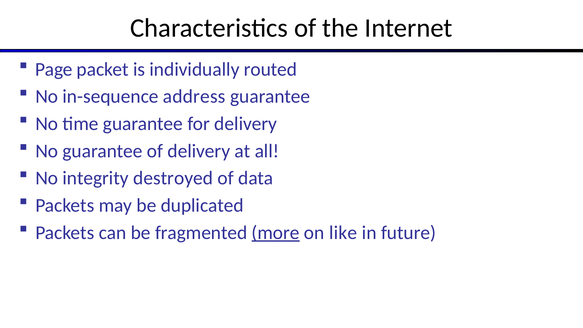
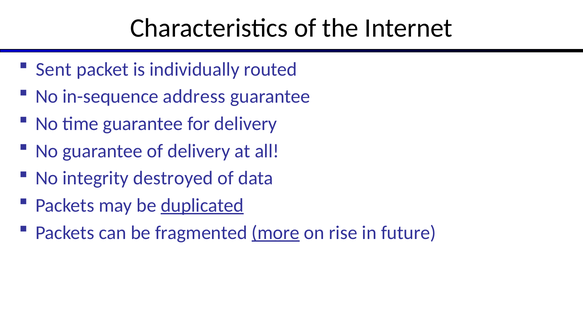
Page: Page -> Sent
duplicated underline: none -> present
like: like -> rise
